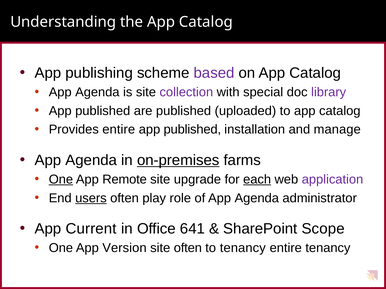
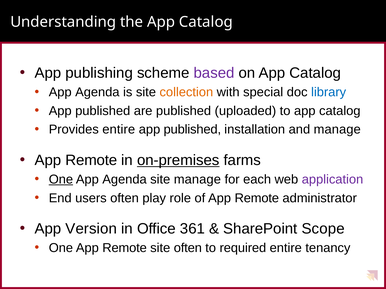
collection colour: purple -> orange
library colour: purple -> blue
Agenda at (91, 160): Agenda -> Remote
Remote at (125, 180): Remote -> Agenda
site upgrade: upgrade -> manage
each underline: present -> none
users underline: present -> none
of App Agenda: Agenda -> Remote
Current: Current -> Version
641: 641 -> 361
One App Version: Version -> Remote
to tenancy: tenancy -> required
